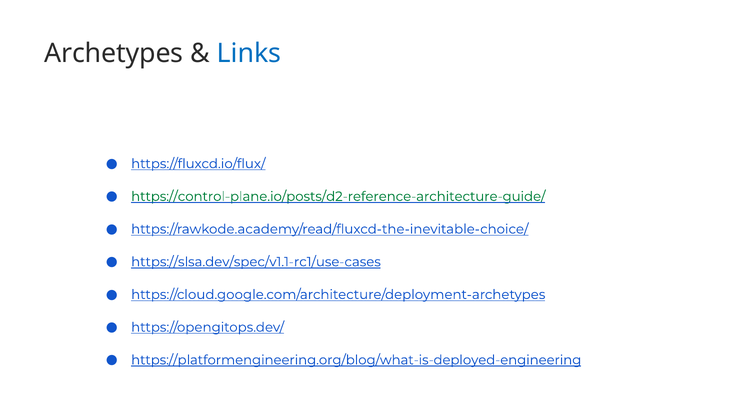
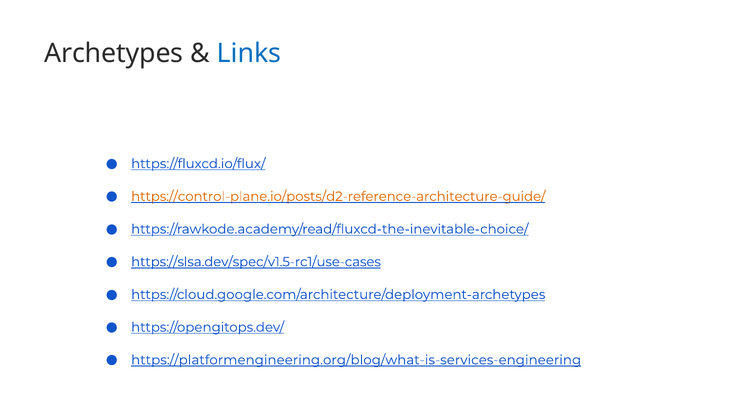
https://control-plane.io/posts/d2-reference-architecture-guide/ colour: green -> orange
https://slsa.dev/spec/v1.1-rc1/use-cases: https://slsa.dev/spec/v1.1-rc1/use-cases -> https://slsa.dev/spec/v1.5-rc1/use-cases
https://platformengineering.org/blog/what-is-deployed-engineering: https://platformengineering.org/blog/what-is-deployed-engineering -> https://platformengineering.org/blog/what-is-services-engineering
